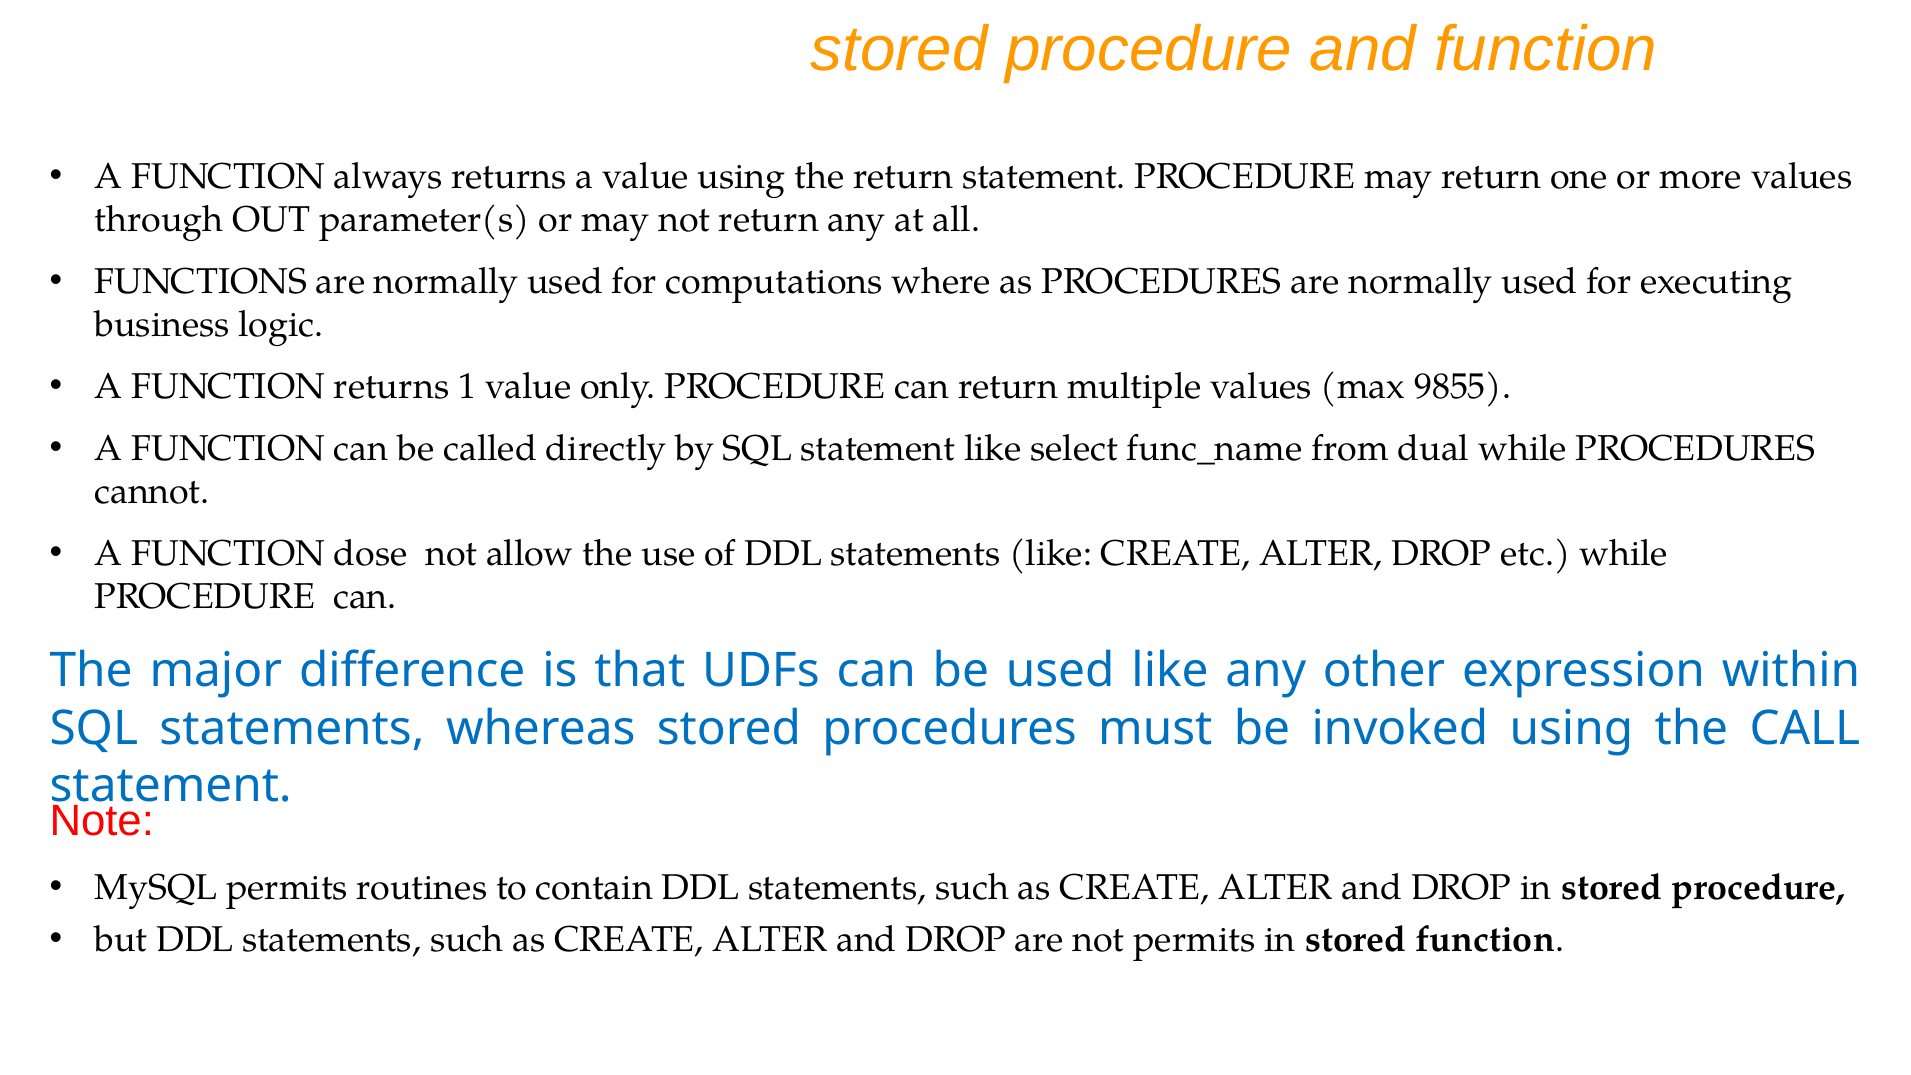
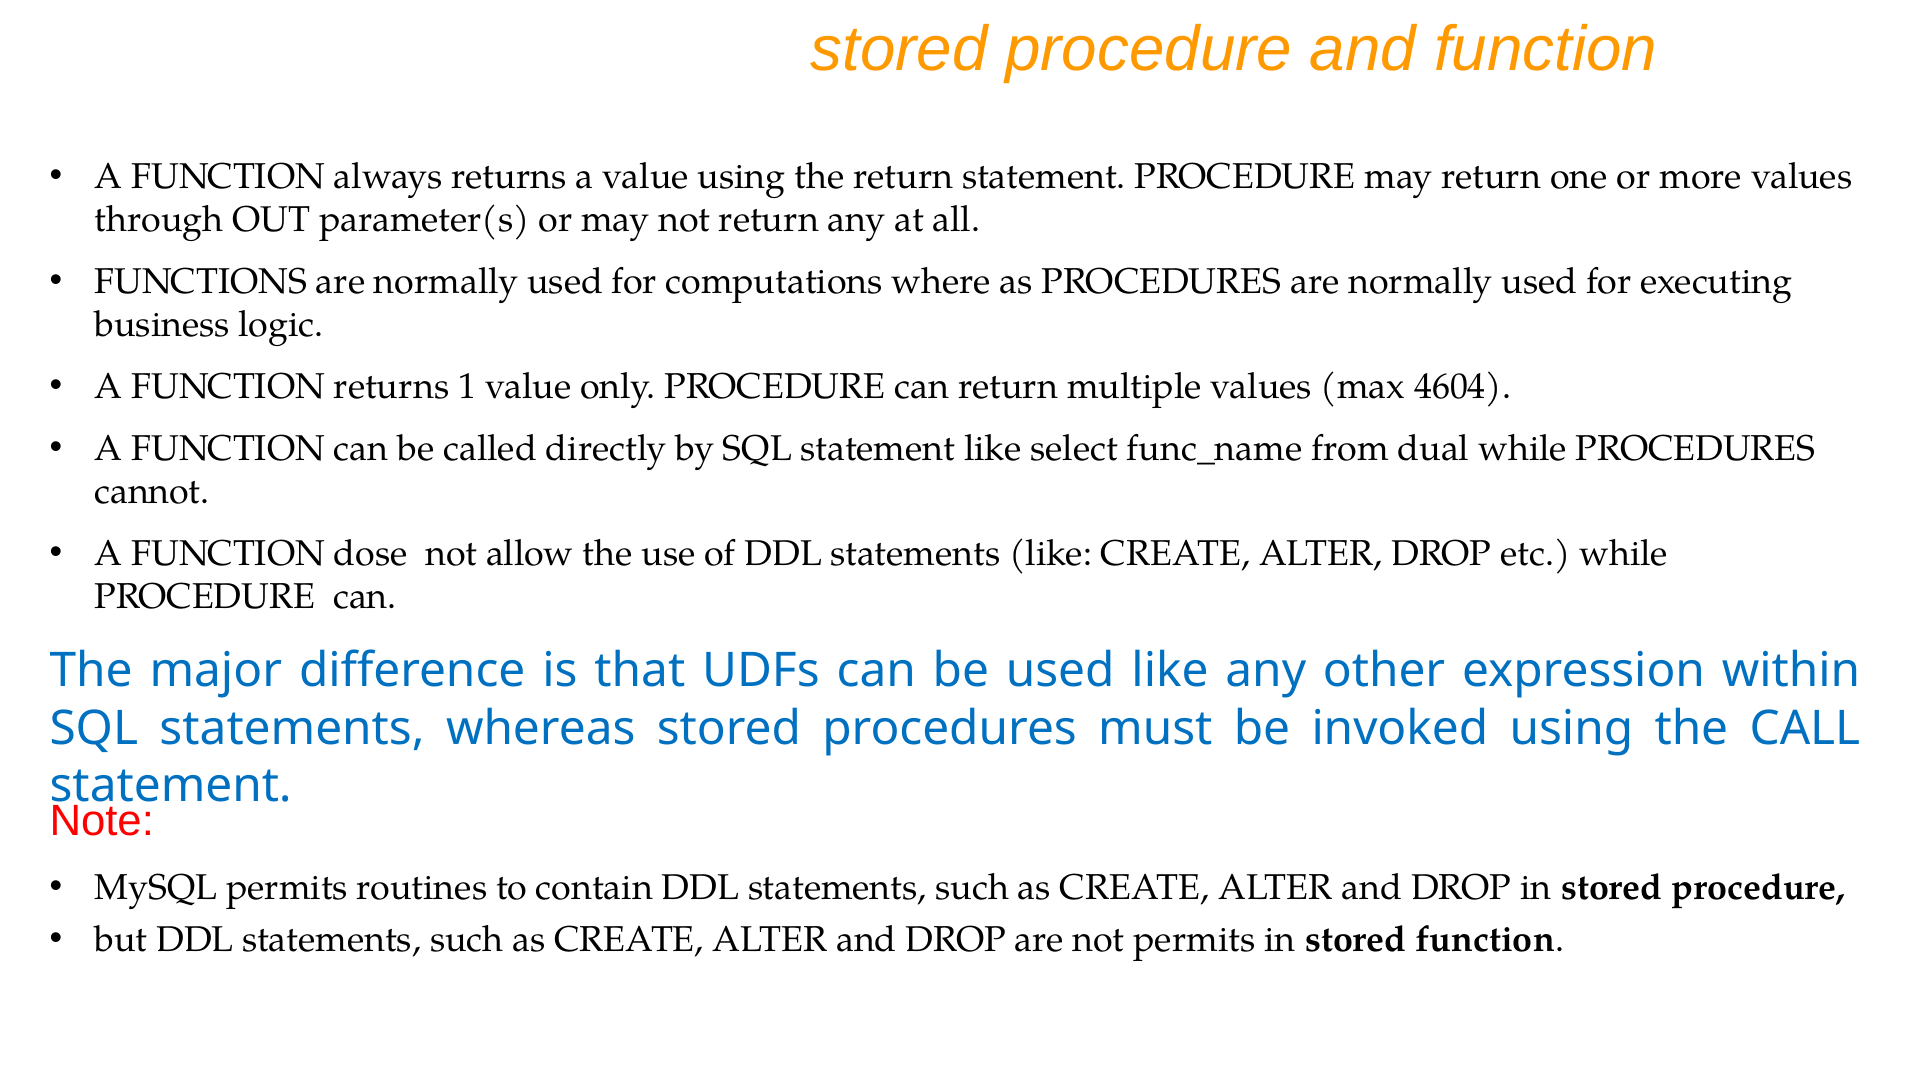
9855: 9855 -> 4604
